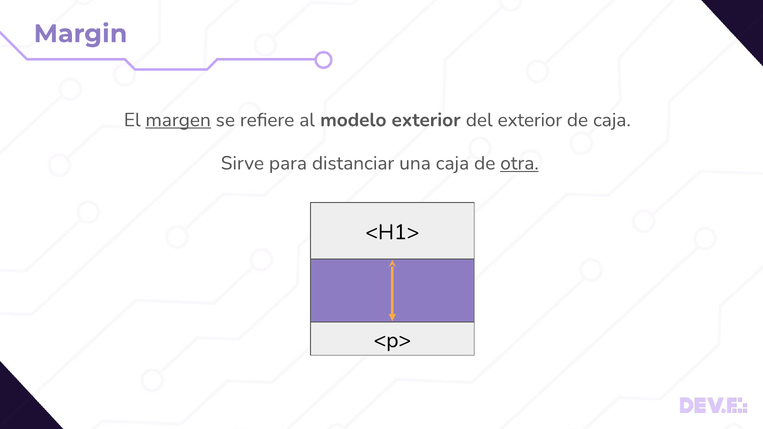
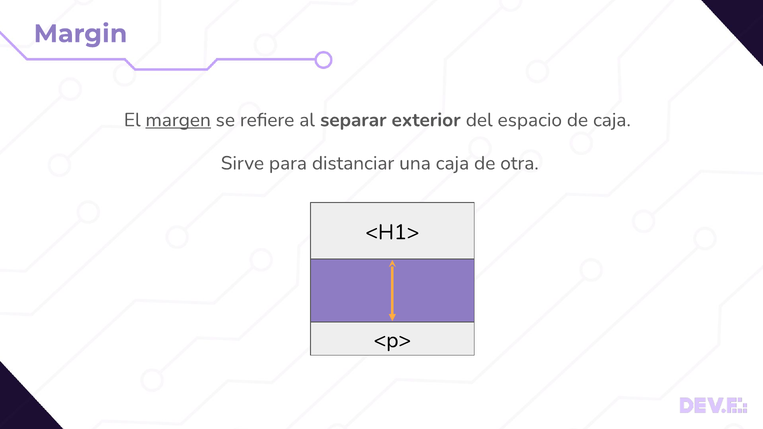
modelo: modelo -> separar
del exterior: exterior -> espacio
otra underline: present -> none
